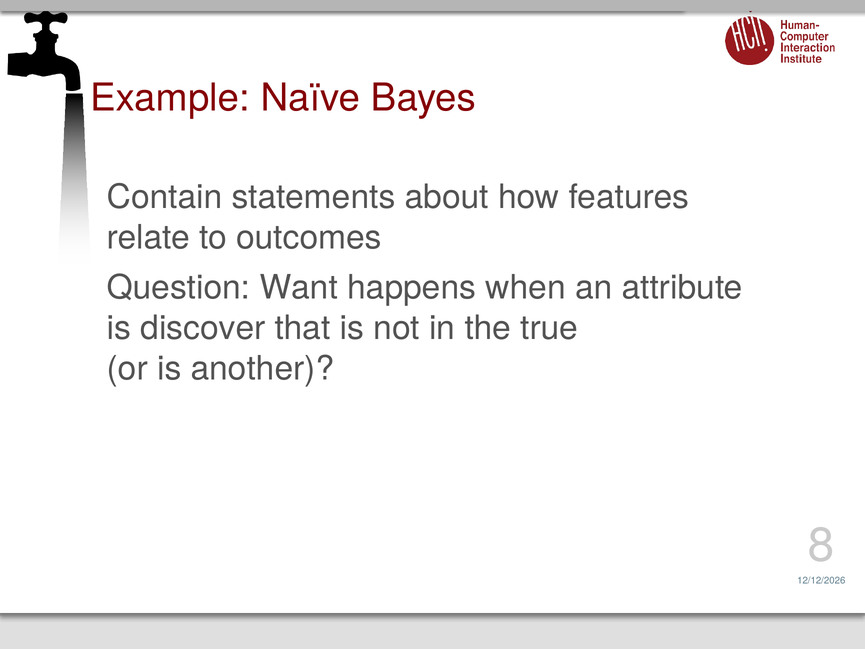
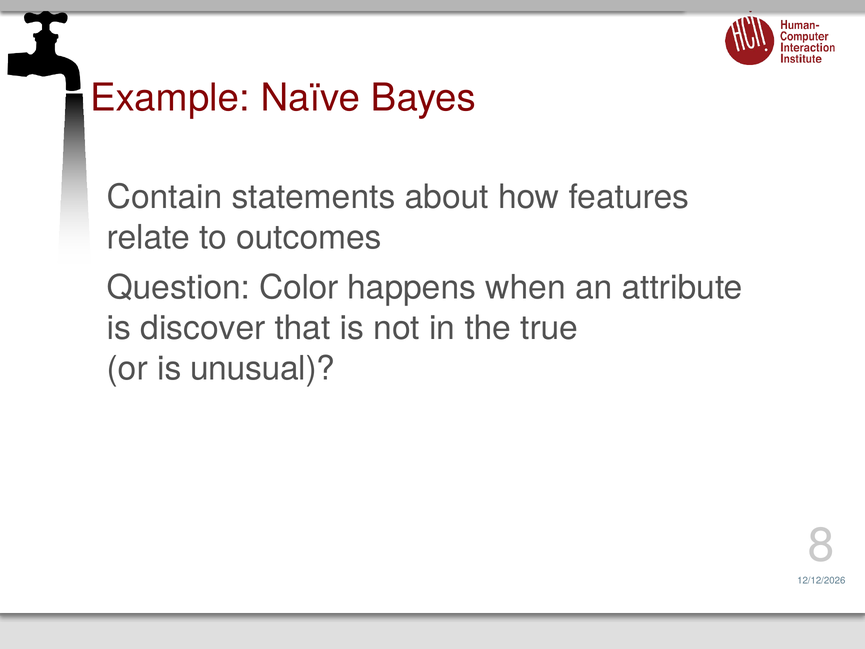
Want: Want -> Color
another: another -> unusual
